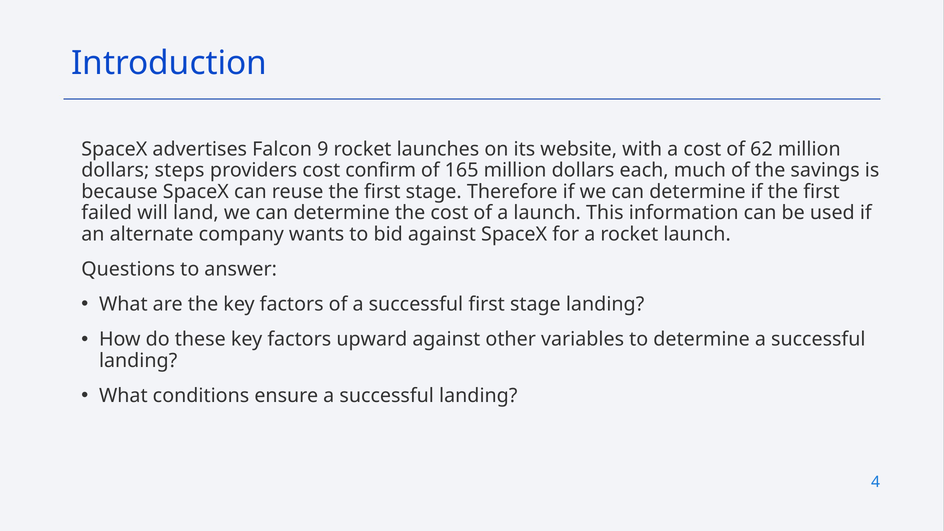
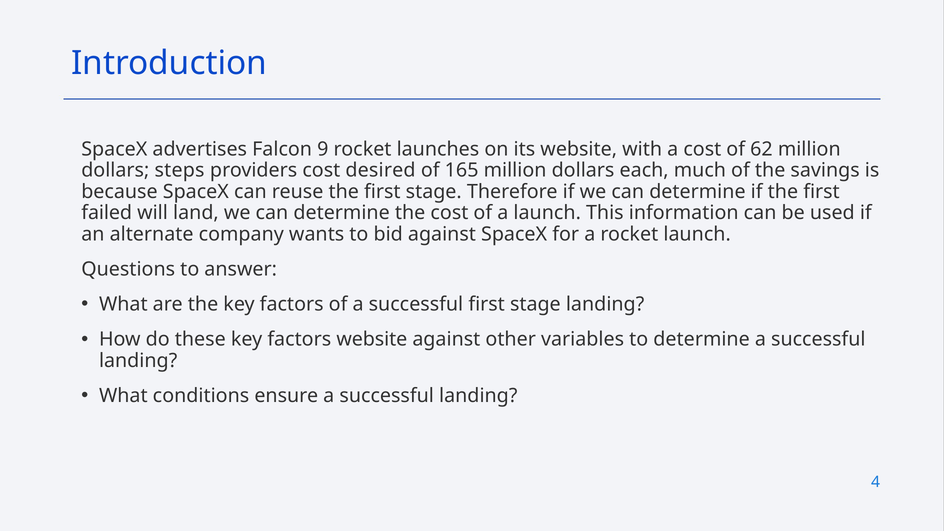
confirm: confirm -> desired
factors upward: upward -> website
